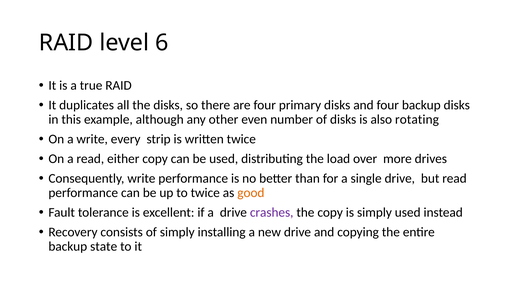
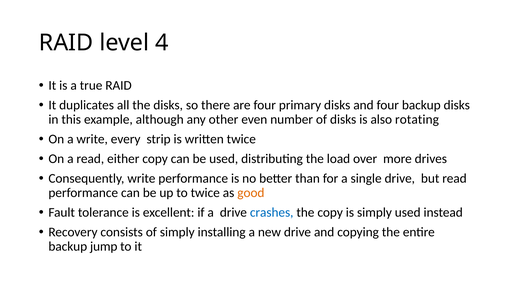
6: 6 -> 4
crashes colour: purple -> blue
state: state -> jump
